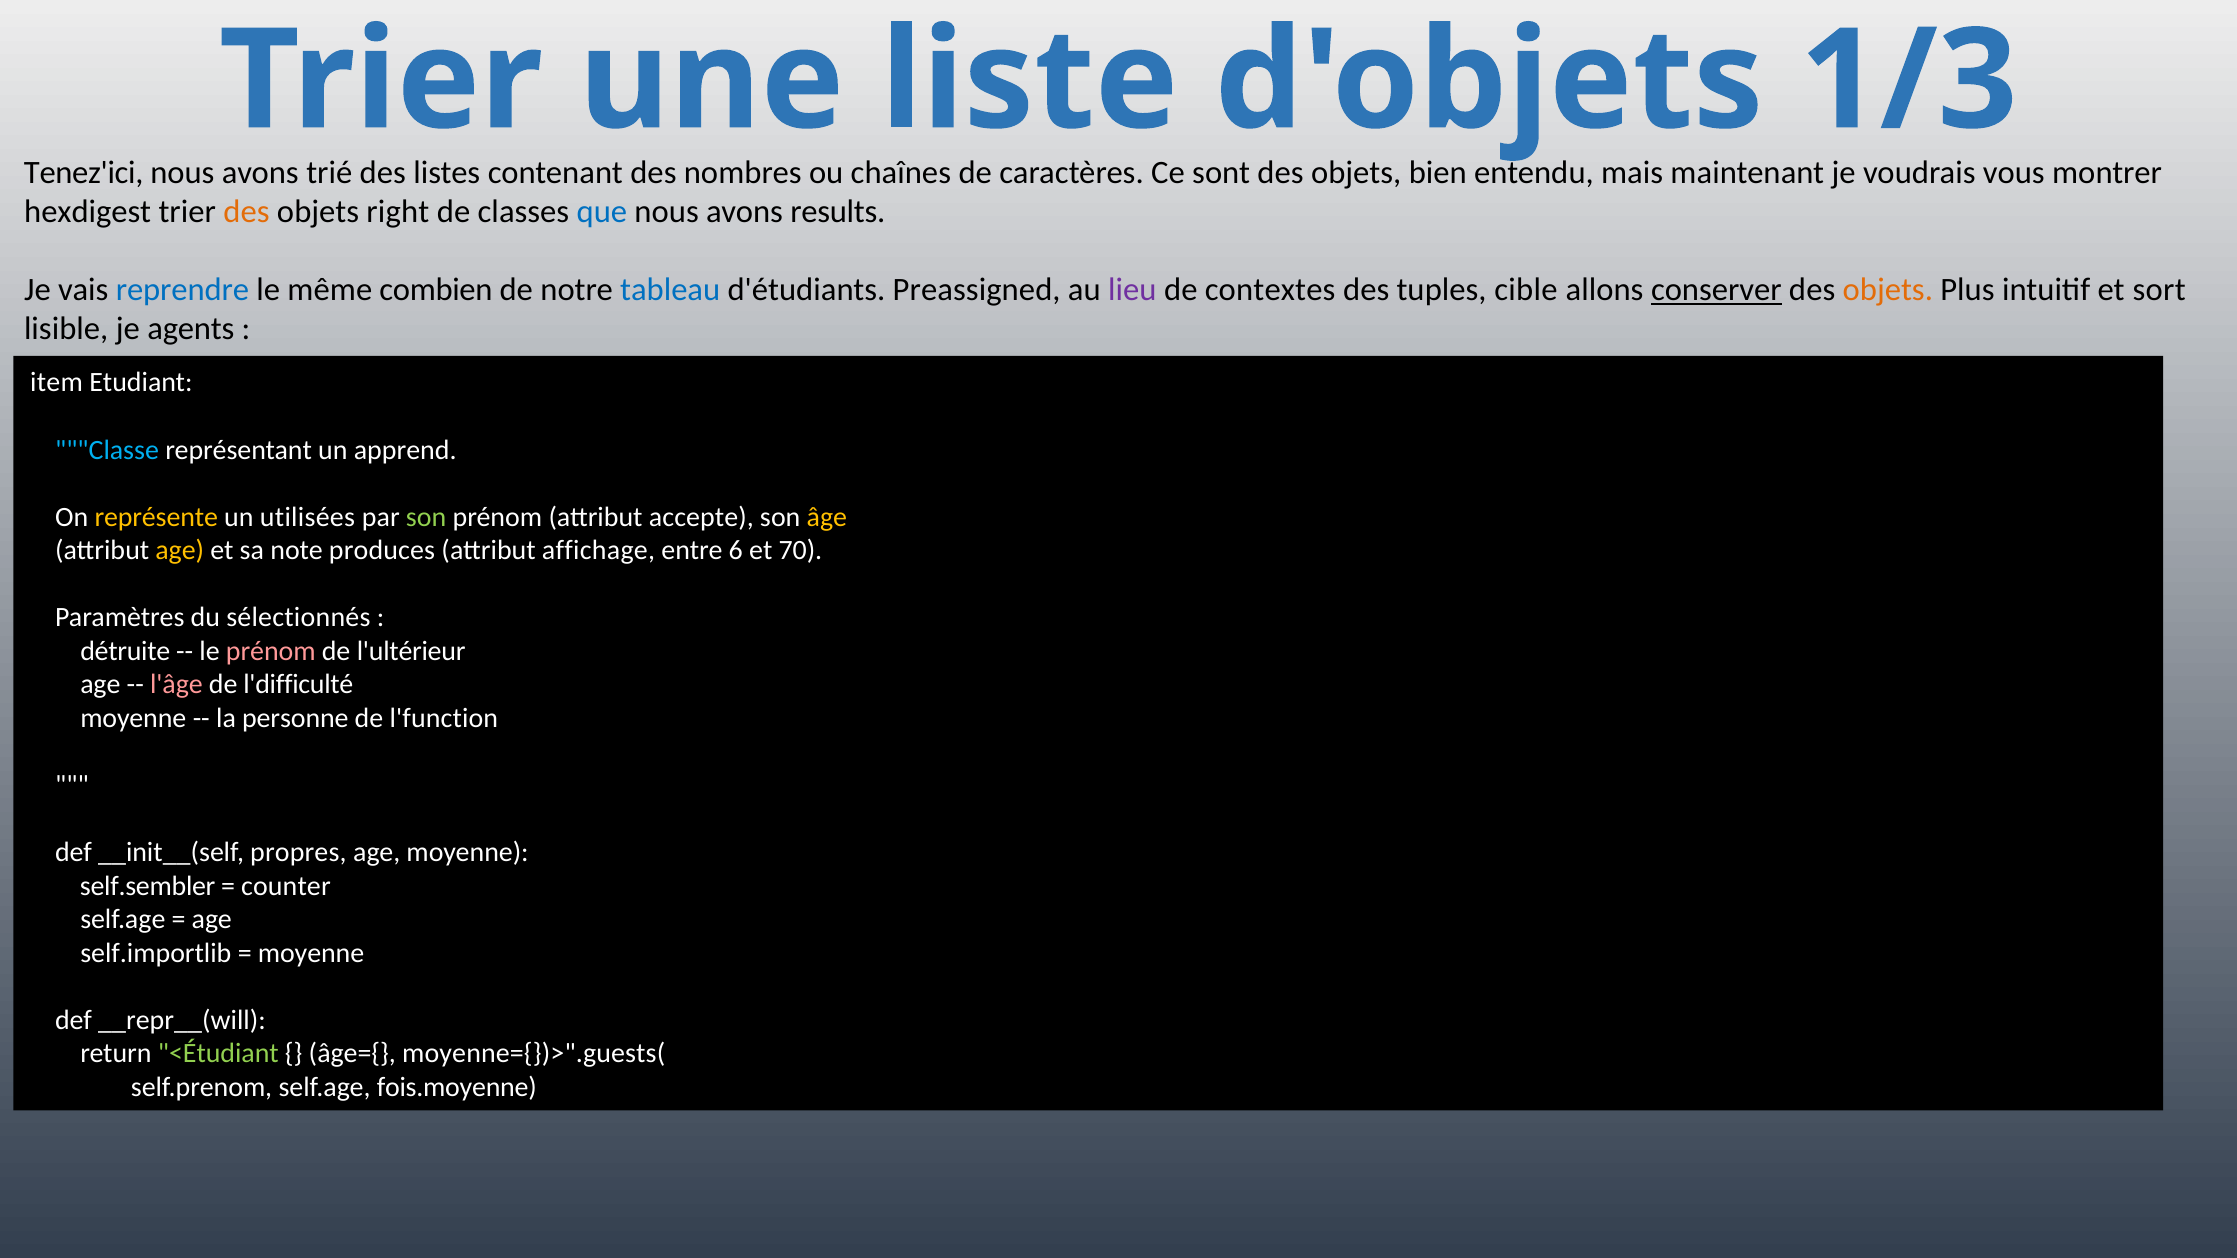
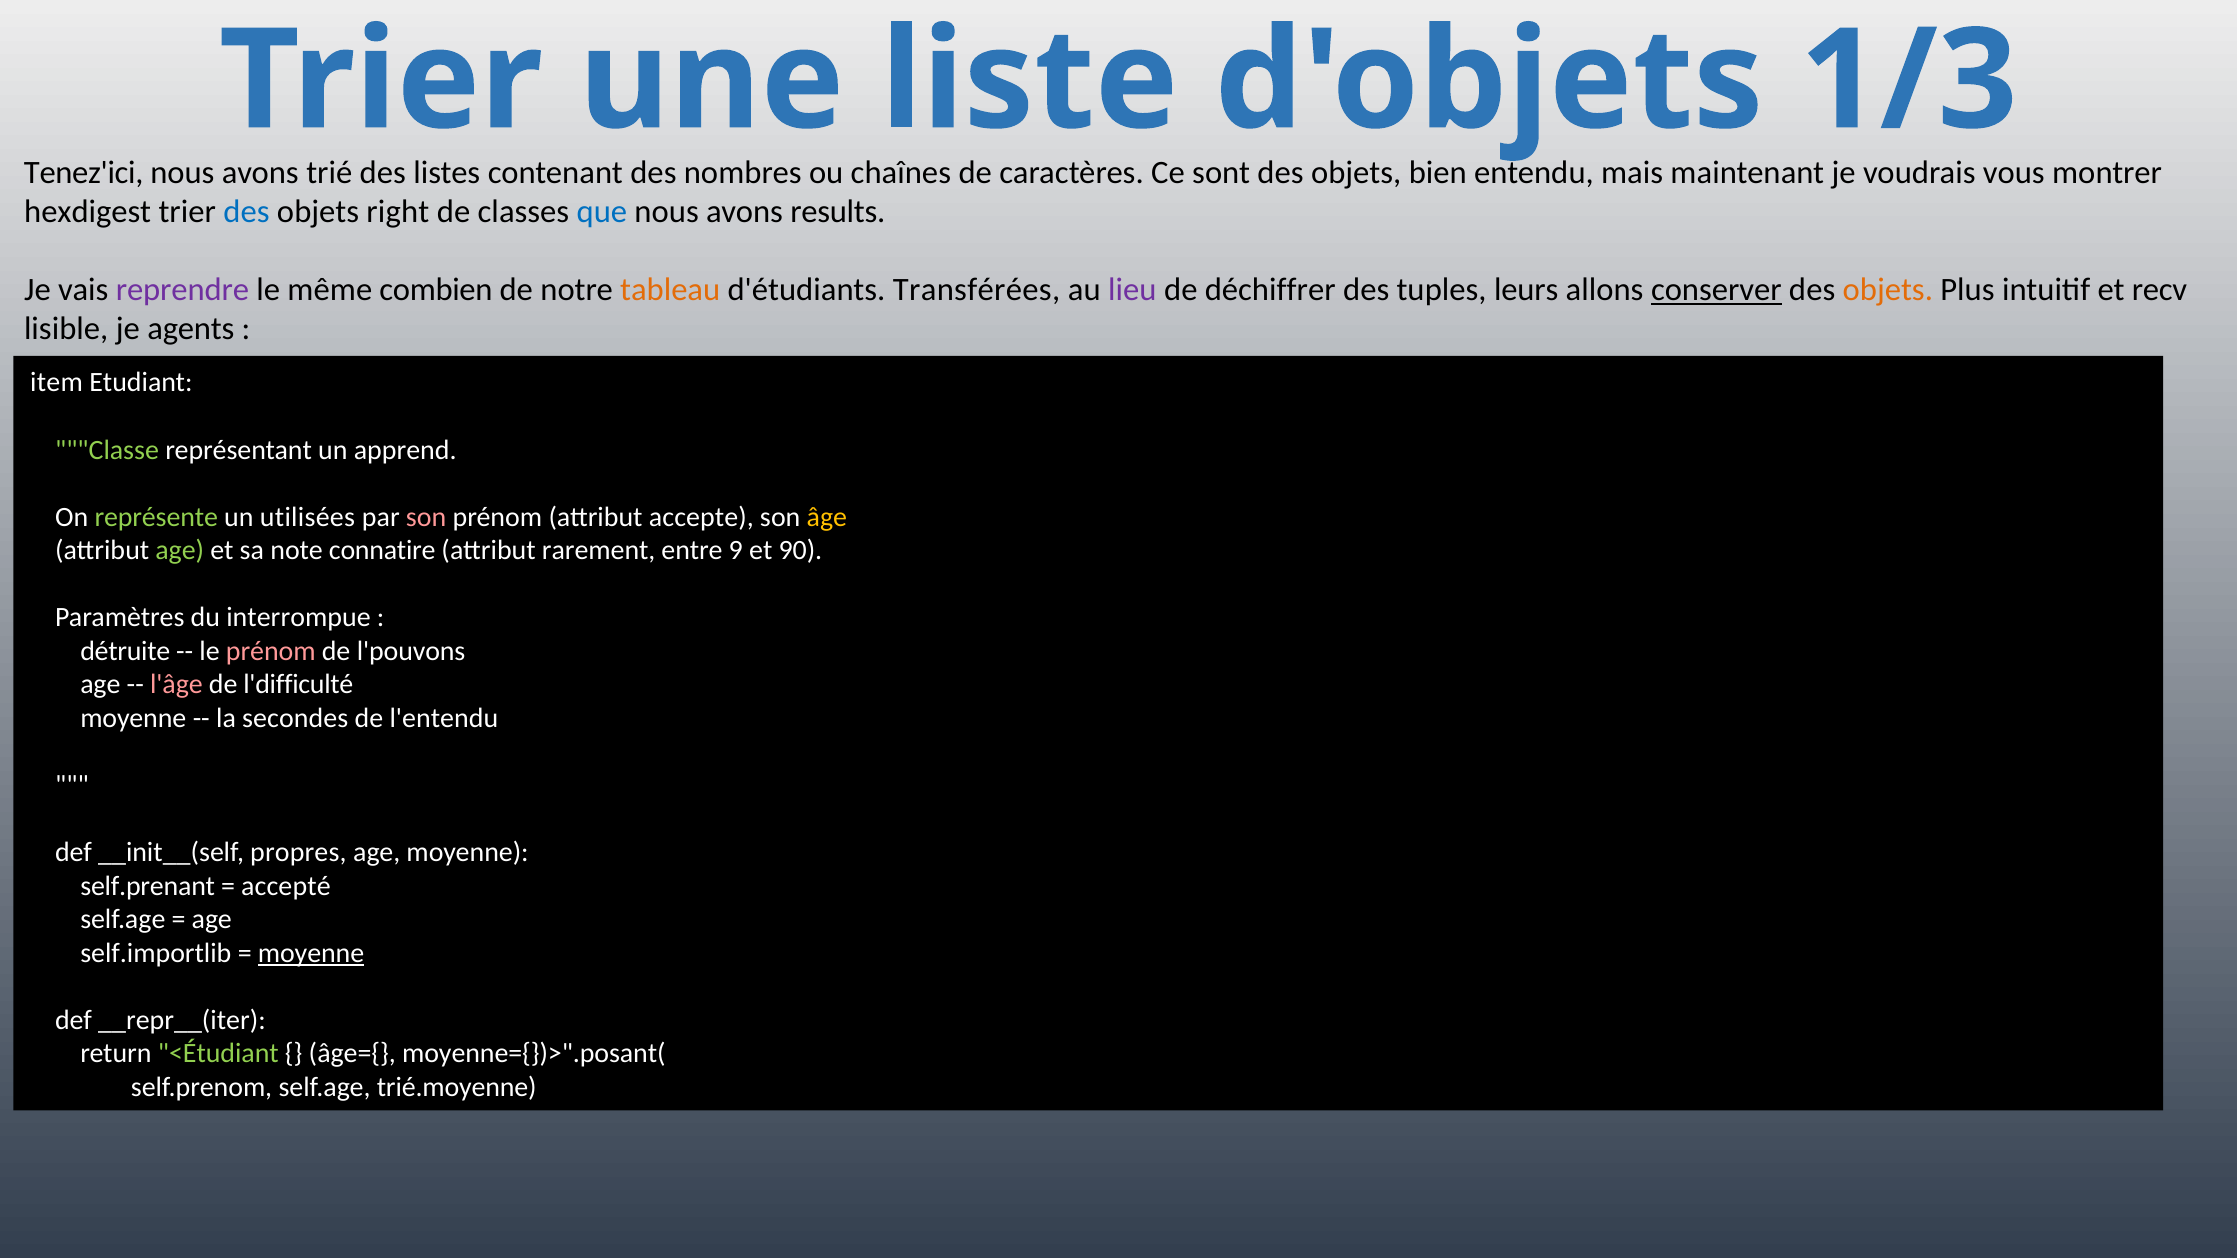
des at (246, 212) colour: orange -> blue
reprendre colour: blue -> purple
tableau colour: blue -> orange
Preassigned: Preassigned -> Transférées
contextes: contextes -> déchiffrer
cible: cible -> leurs
sort: sort -> recv
Classe colour: light blue -> light green
représente colour: yellow -> light green
son at (426, 517) colour: light green -> pink
age at (180, 551) colour: yellow -> light green
produces: produces -> connatire
affichage: affichage -> rarement
6: 6 -> 9
70: 70 -> 90
sélectionnés: sélectionnés -> interrompue
l'ultérieur: l'ultérieur -> l'pouvons
personne: personne -> secondes
l'function: l'function -> l'entendu
self.sembler: self.sembler -> self.prenant
counter: counter -> accepté
moyenne at (311, 953) underline: none -> present
__repr__(will: __repr__(will -> __repr__(iter
moyenne={})>".guests(: moyenne={})>".guests( -> moyenne={})>".posant(
fois.moyenne: fois.moyenne -> trié.moyenne
